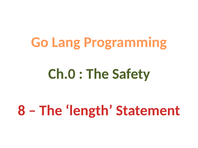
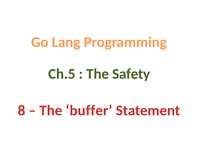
Ch.0: Ch.0 -> Ch.5
length: length -> buffer
